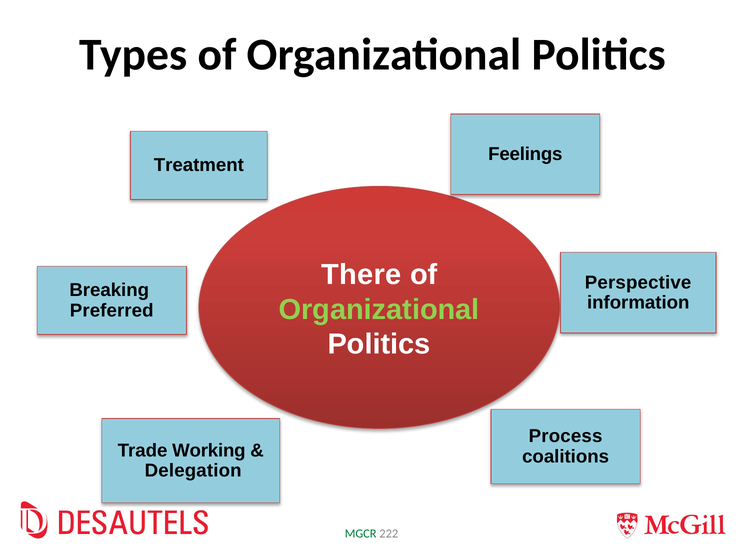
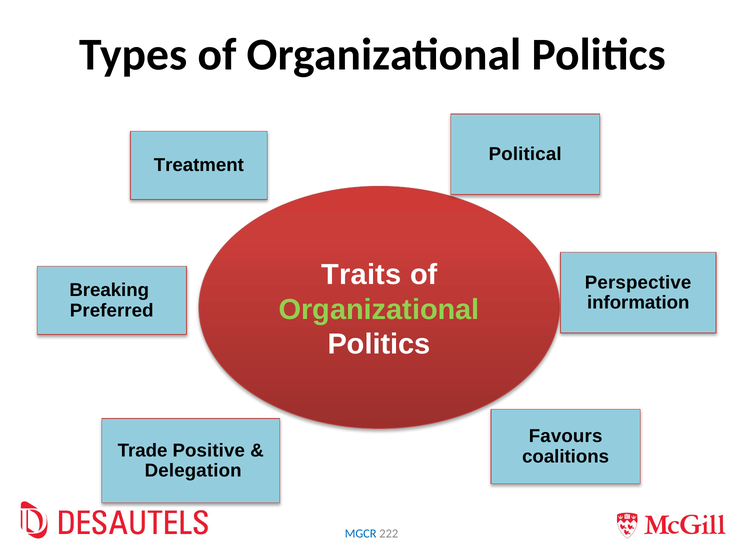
Feelings: Feelings -> Political
There: There -> Traits
Process: Process -> Favours
Working: Working -> Positive
MGCR colour: green -> blue
